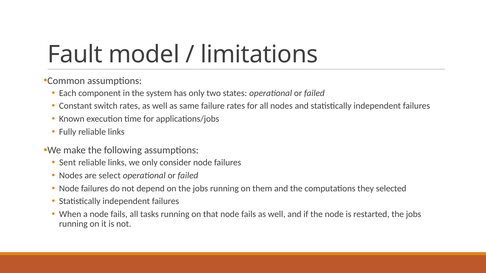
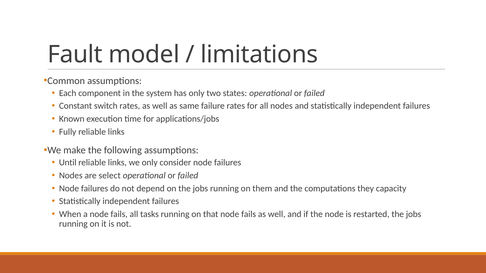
Sent: Sent -> Until
selected: selected -> capacity
